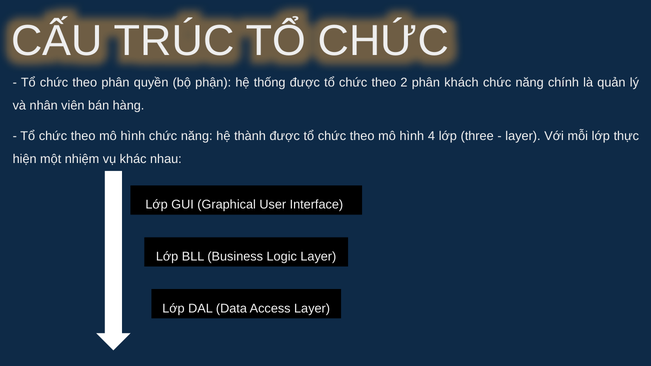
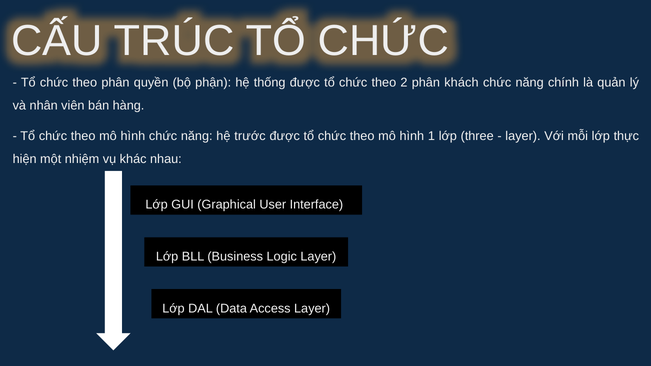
thành: thành -> trước
4: 4 -> 1
